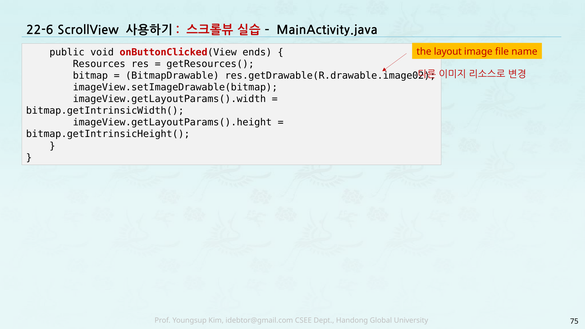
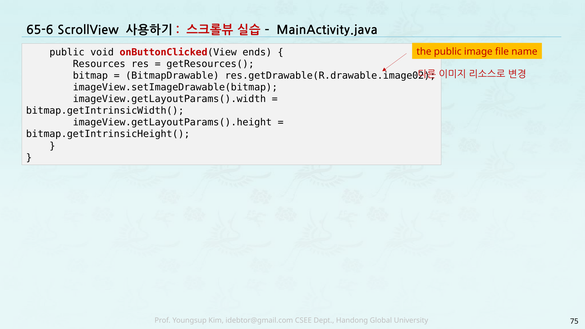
22-6: 22-6 -> 65-6
the layout: layout -> public
